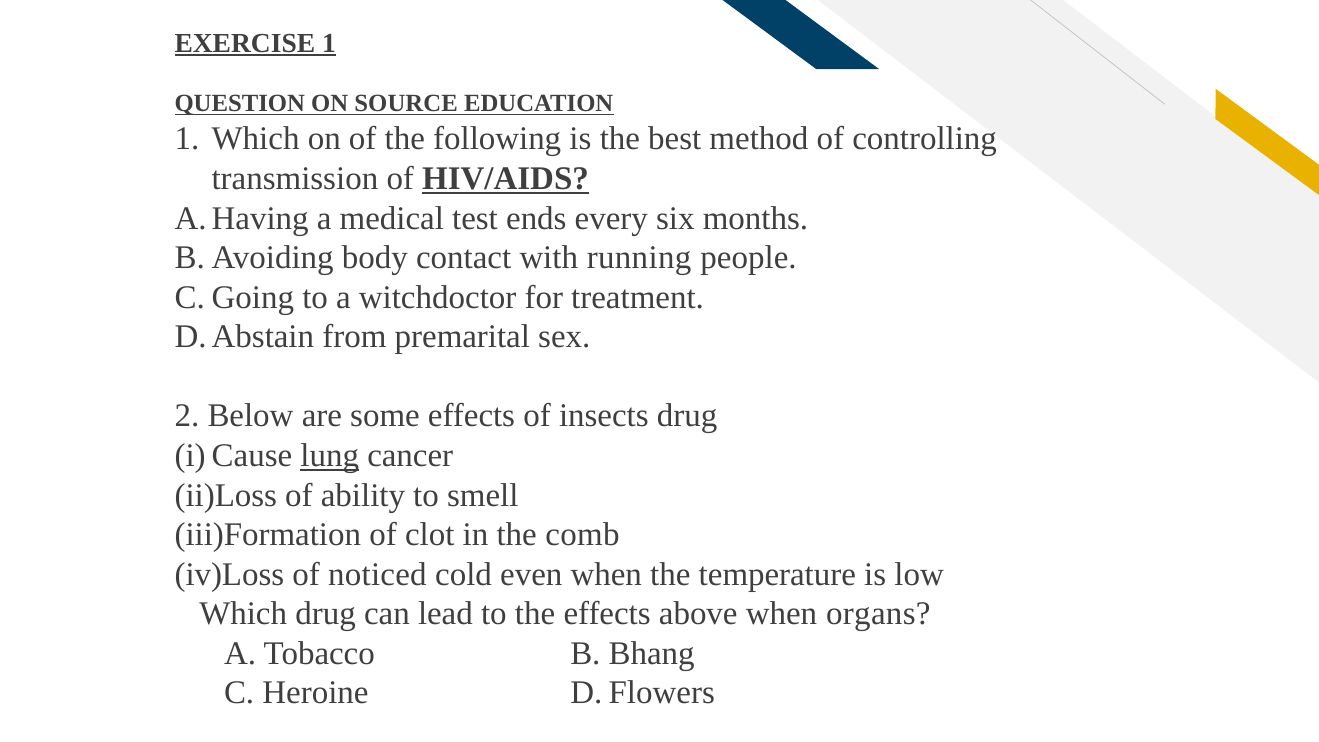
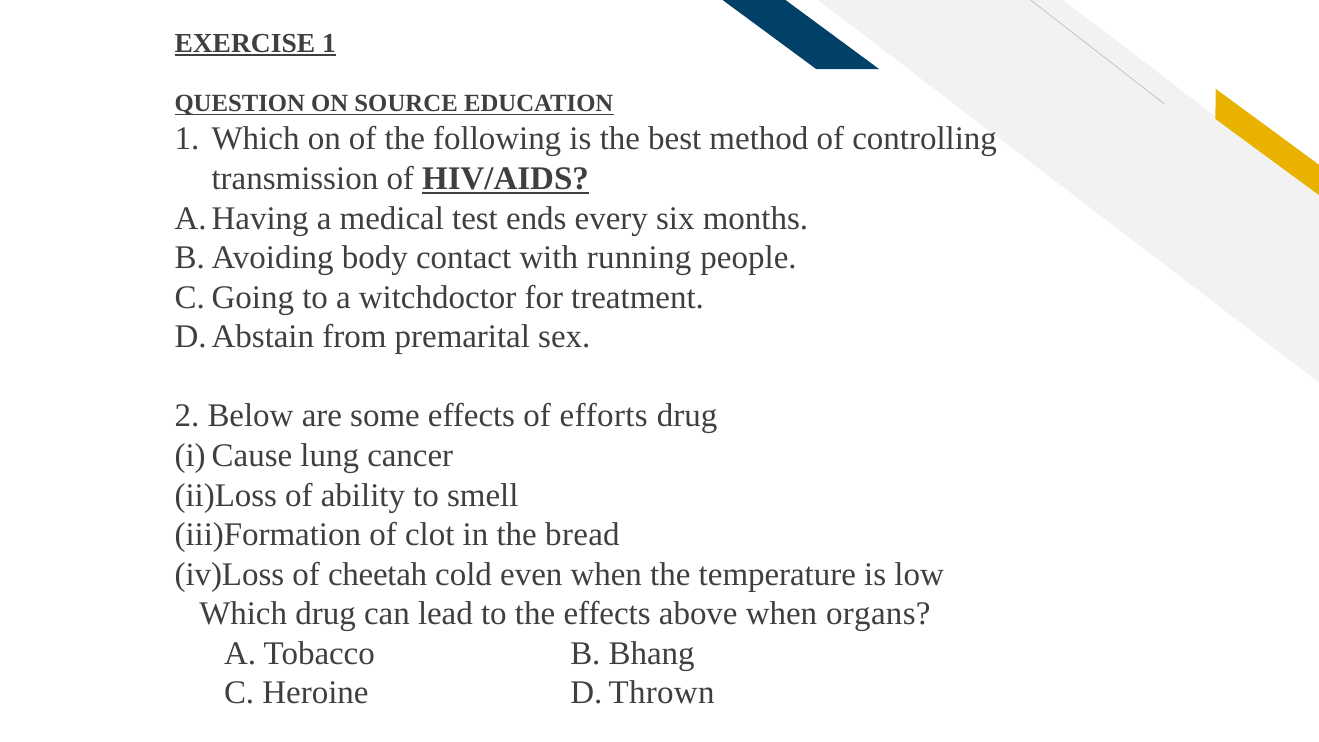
insects: insects -> efforts
lung underline: present -> none
comb: comb -> bread
noticed: noticed -> cheetah
Flowers: Flowers -> Thrown
